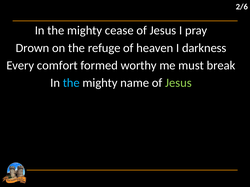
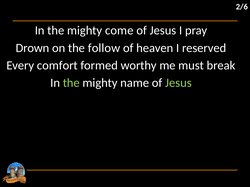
cease: cease -> come
refuge: refuge -> follow
darkness: darkness -> reserved
the at (71, 83) colour: light blue -> light green
